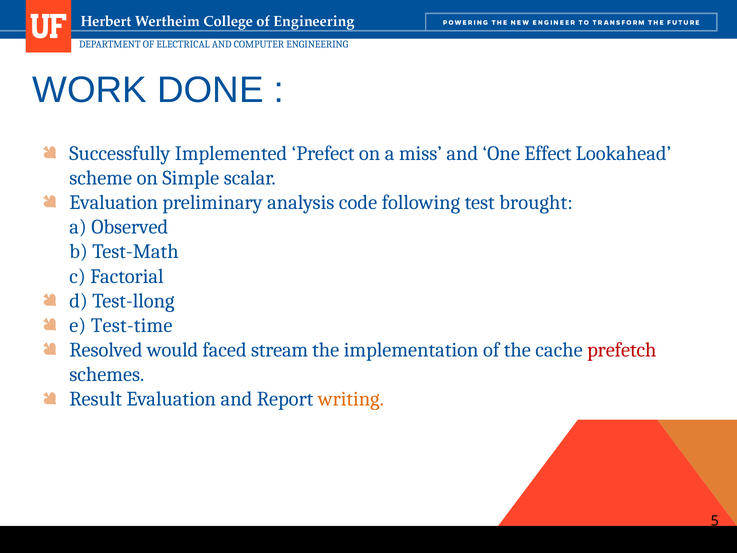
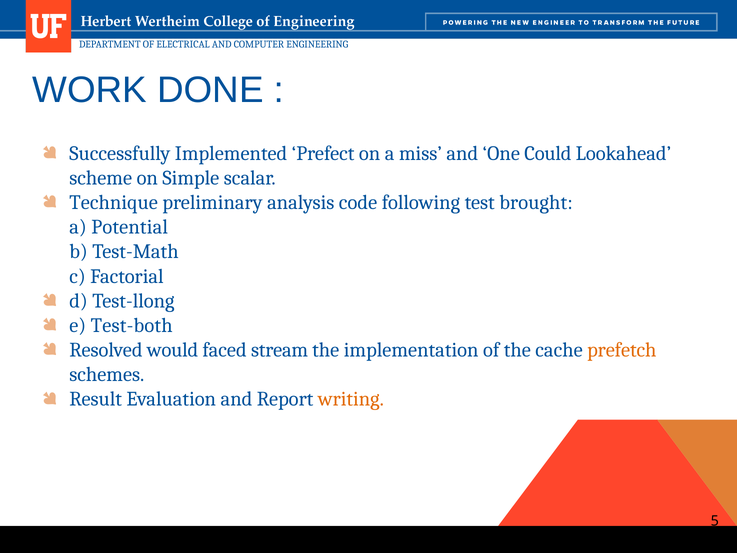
Effect: Effect -> Could
Evaluation at (114, 202): Evaluation -> Technique
Observed: Observed -> Potential
Test-time: Test-time -> Test-both
prefetch colour: red -> orange
